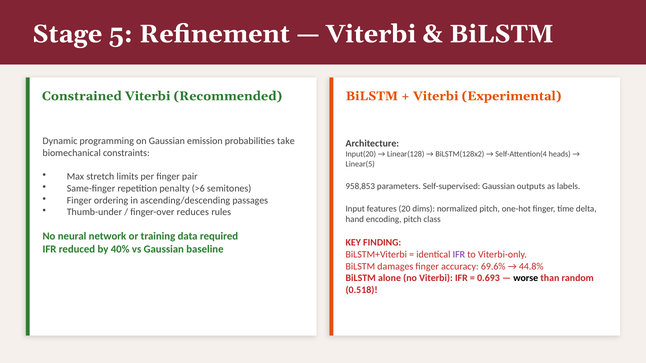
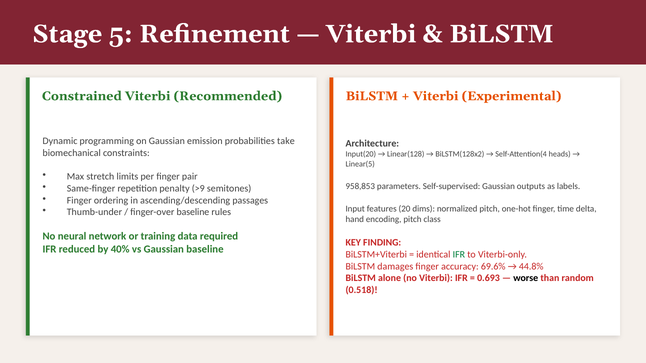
>6: >6 -> >9
finger-over reduces: reduces -> baseline
IFR at (459, 255) colour: purple -> green
